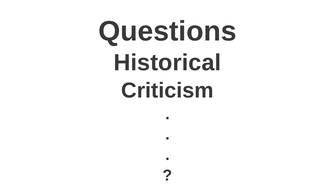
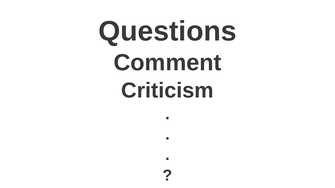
Historical: Historical -> Comment
